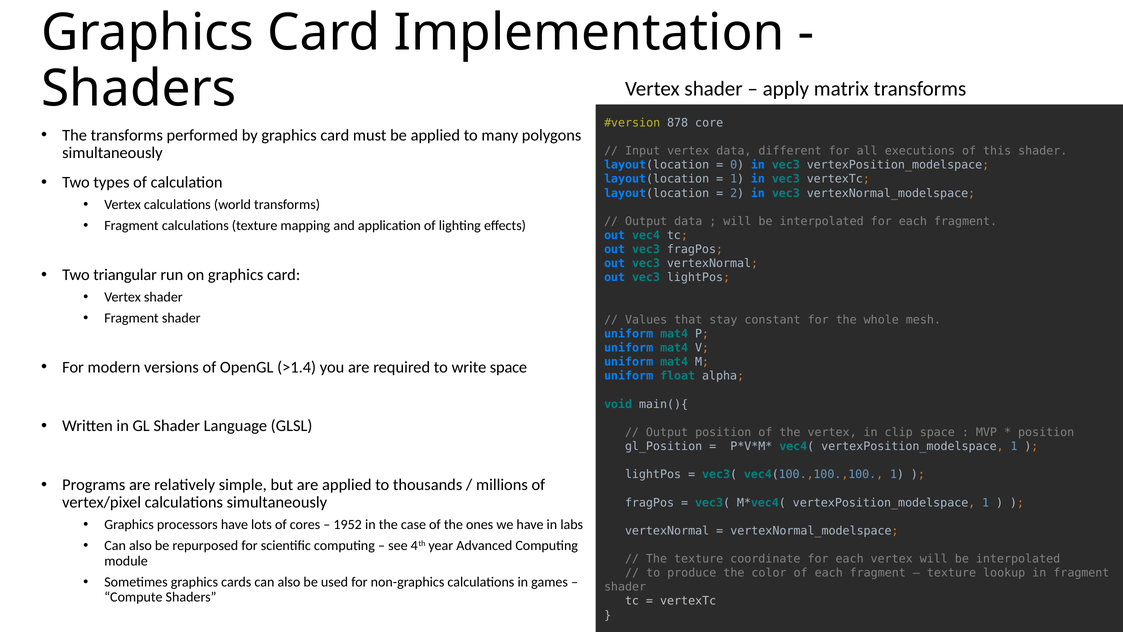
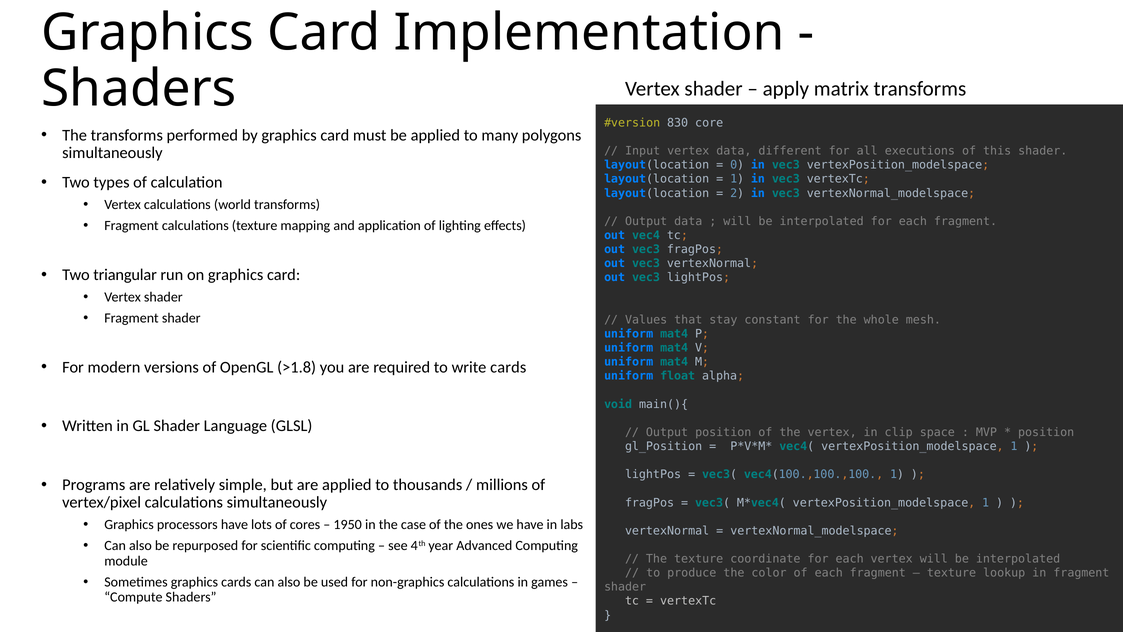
878: 878 -> 830
>1.4: >1.4 -> >1.8
write space: space -> cards
1952: 1952 -> 1950
